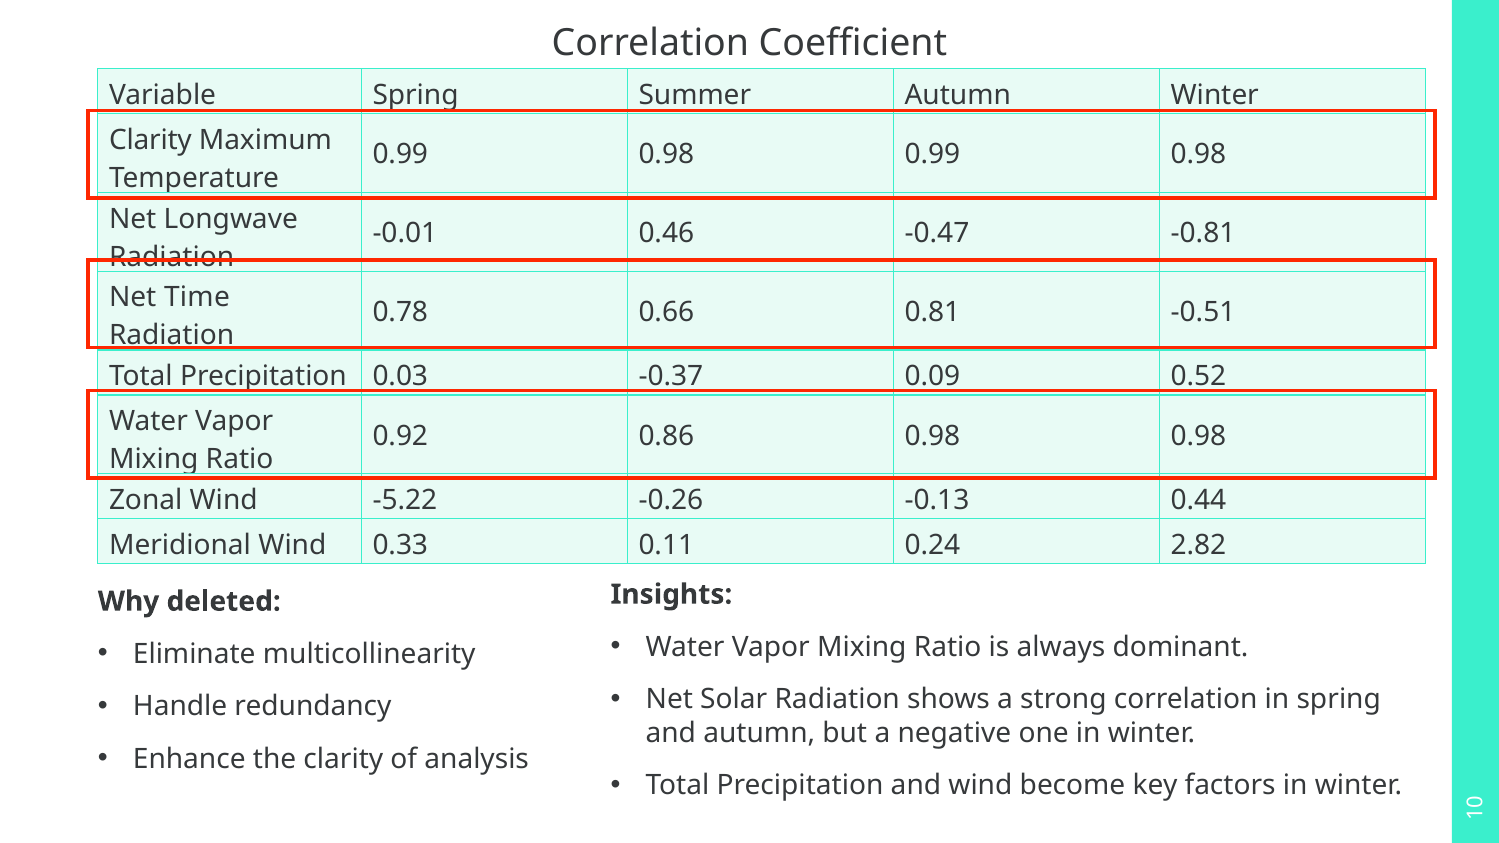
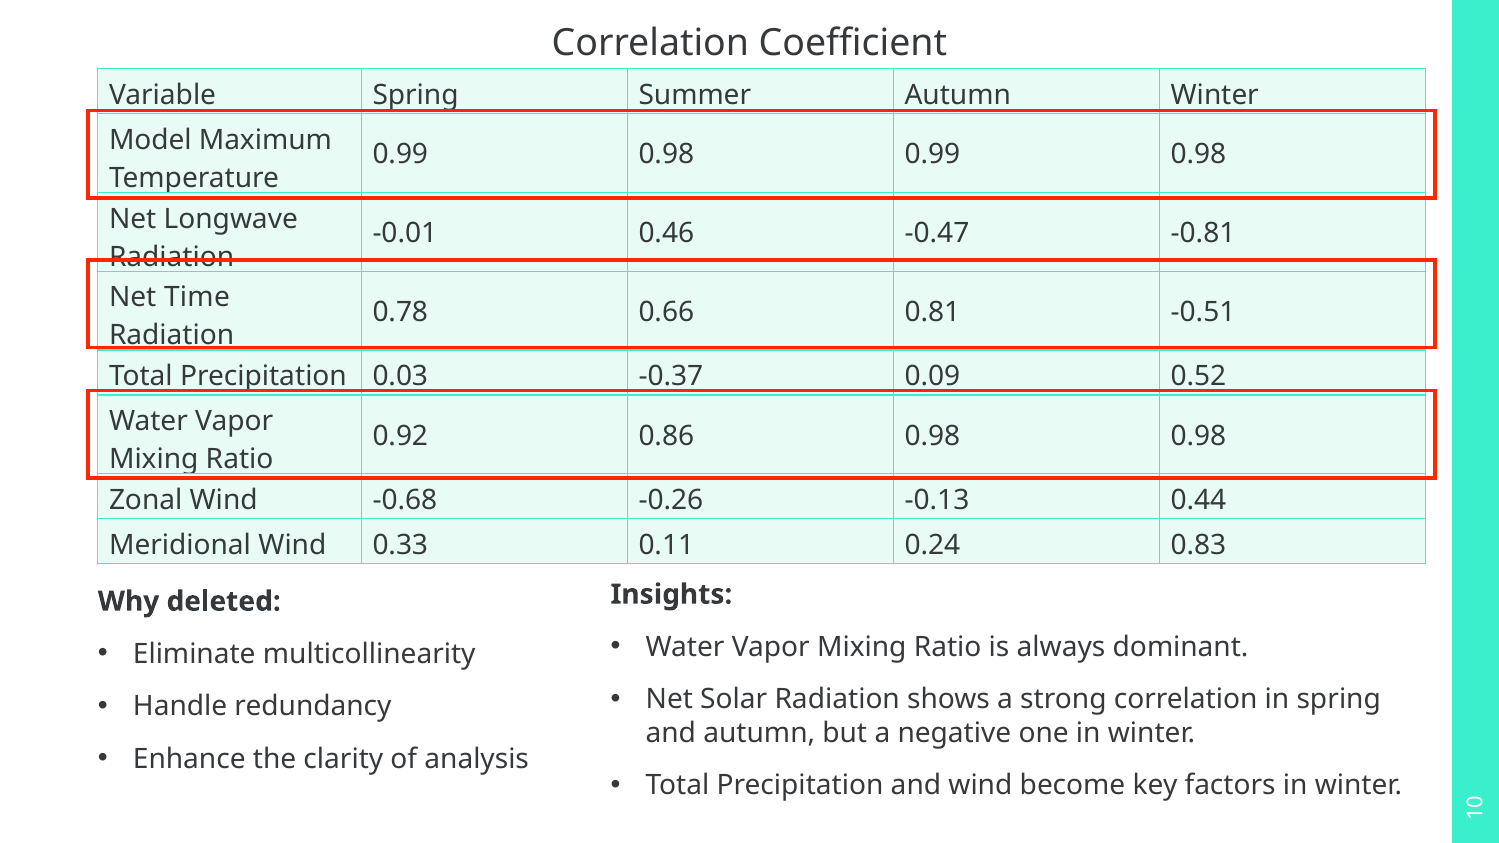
Clarity at (150, 140): Clarity -> Model
-5.22: -5.22 -> -0.68
2.82: 2.82 -> 0.83
